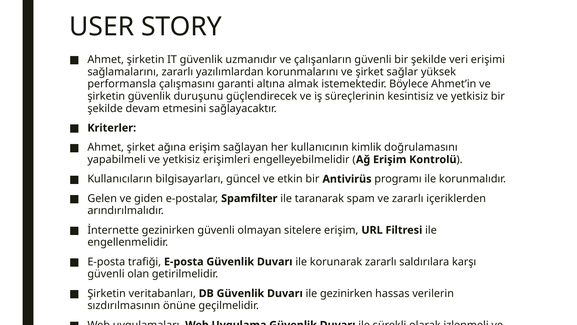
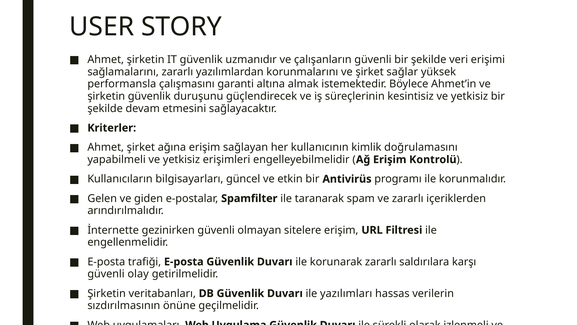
olan: olan -> olay
ile gezinirken: gezinirken -> yazılımları
